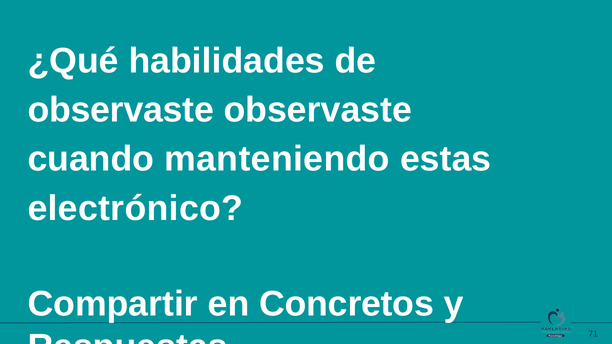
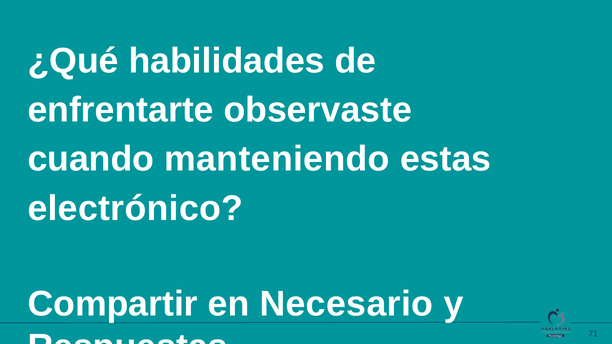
observaste at (121, 110): observaste -> enfrentarte
Concretos: Concretos -> Necesario
